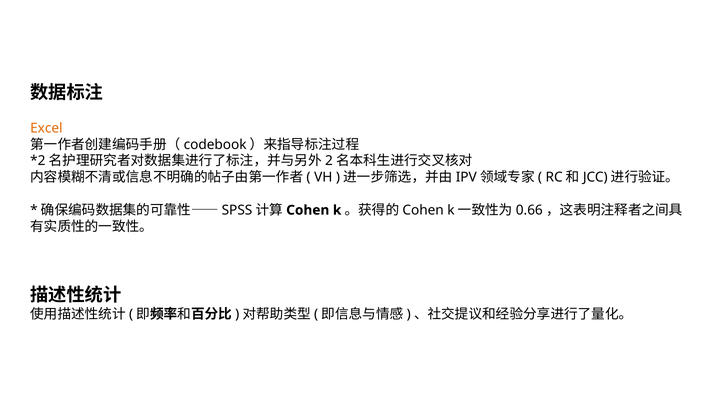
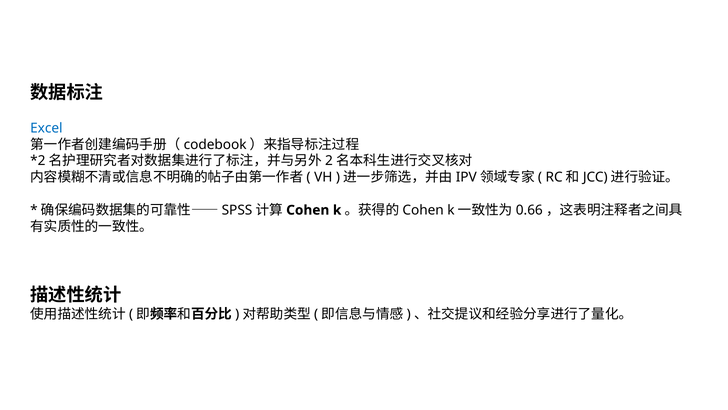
Excel colour: orange -> blue
